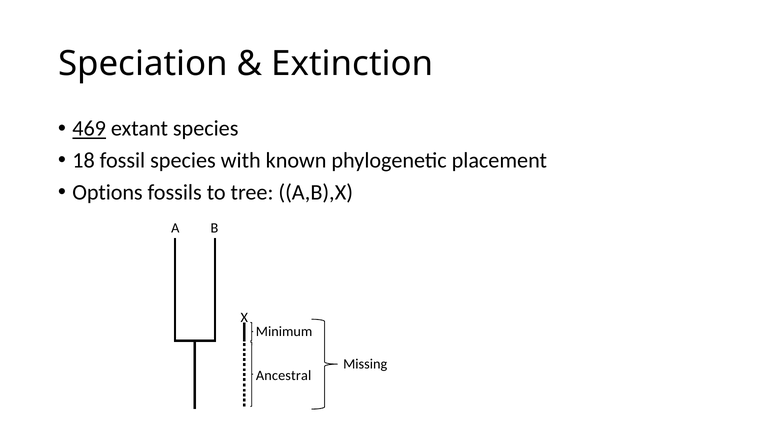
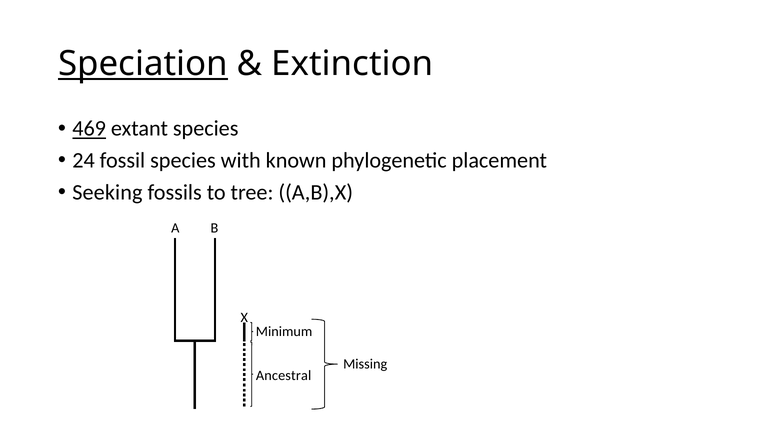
Speciation underline: none -> present
18: 18 -> 24
Options: Options -> Seeking
